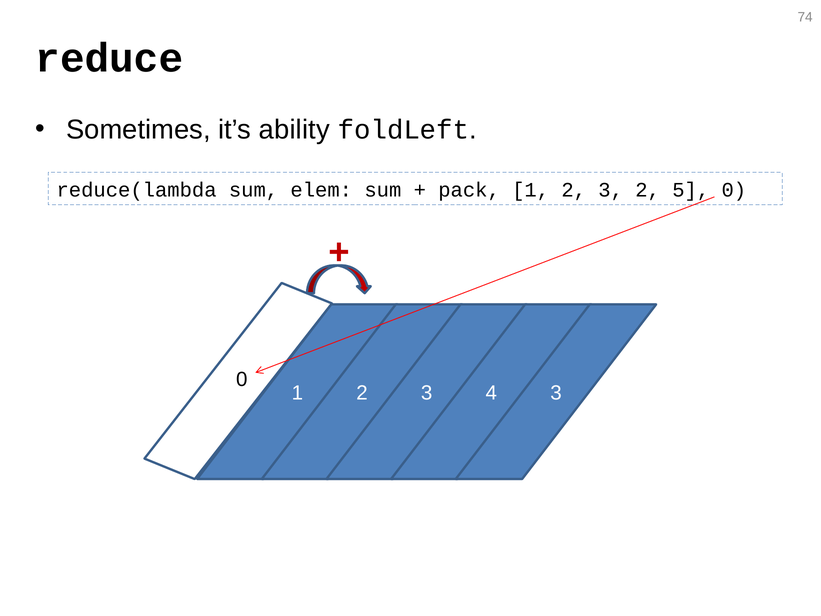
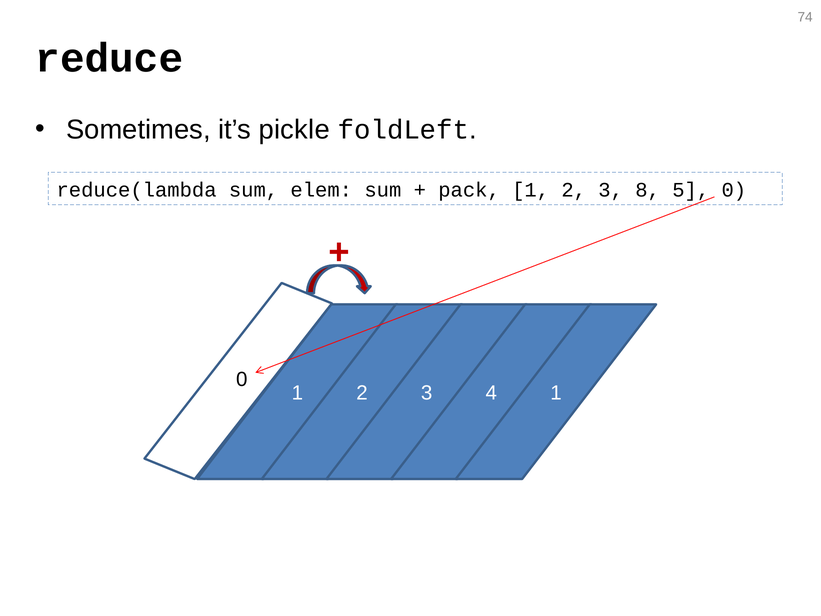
ability: ability -> pickle
3 2: 2 -> 8
3 at (556, 393): 3 -> 1
